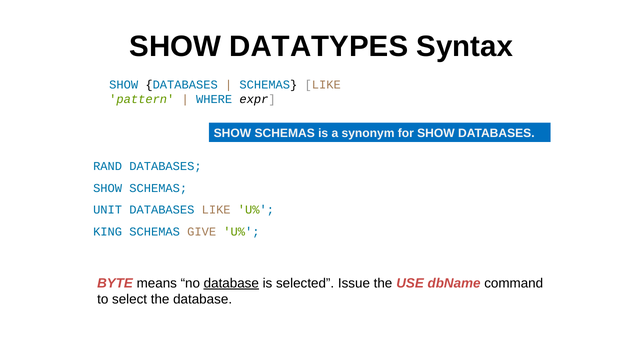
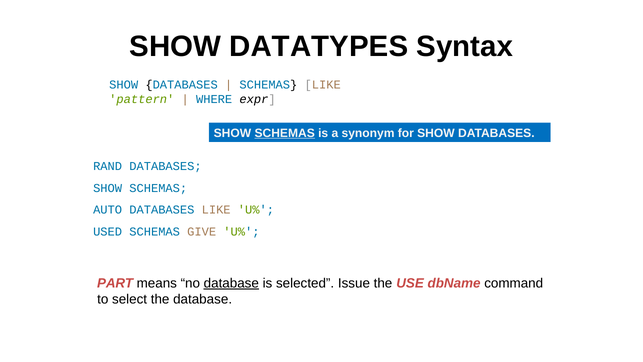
SCHEMAS at (285, 133) underline: none -> present
UNIT: UNIT -> AUTO
KING: KING -> USED
BYTE: BYTE -> PART
